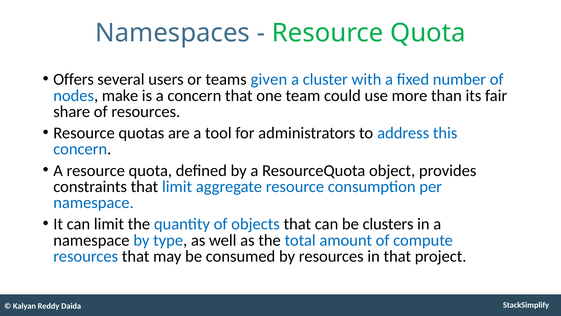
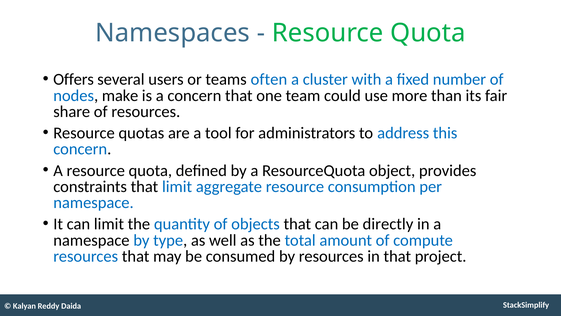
given: given -> often
clusters: clusters -> directly
